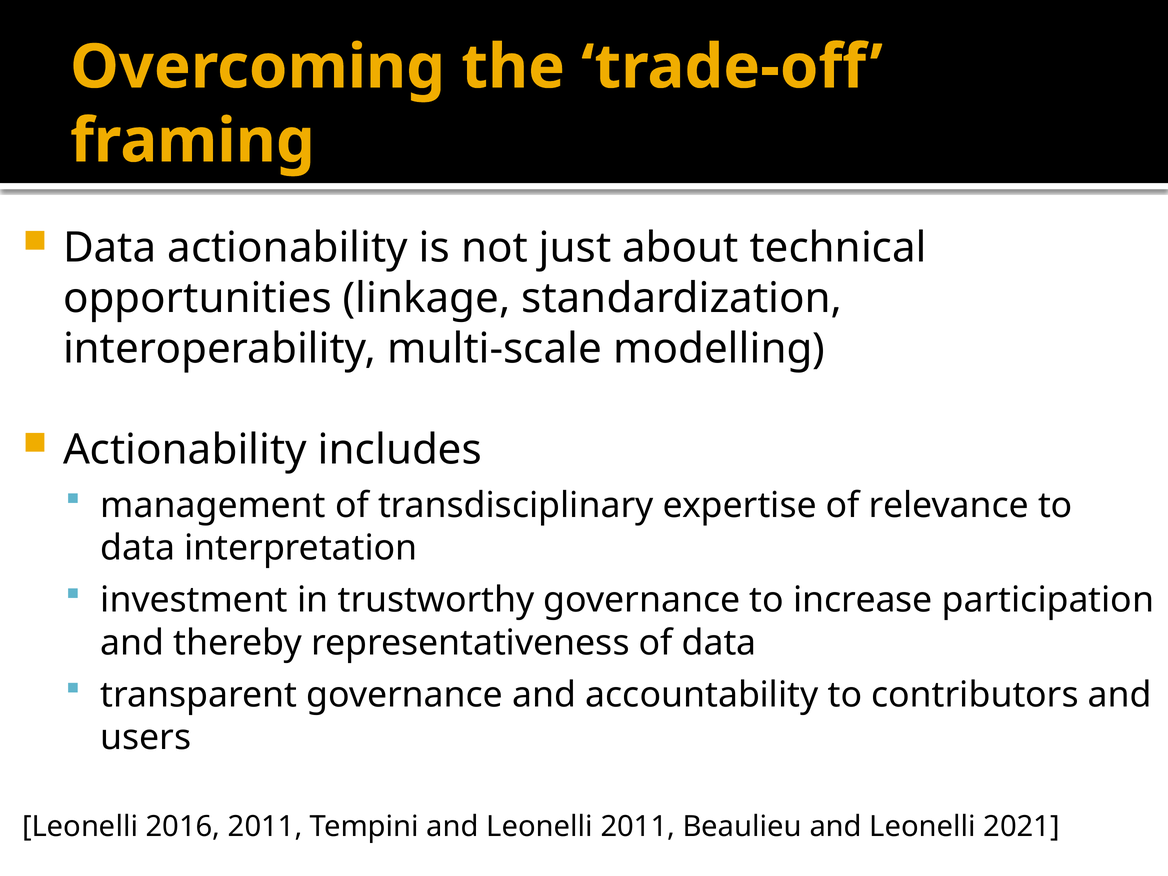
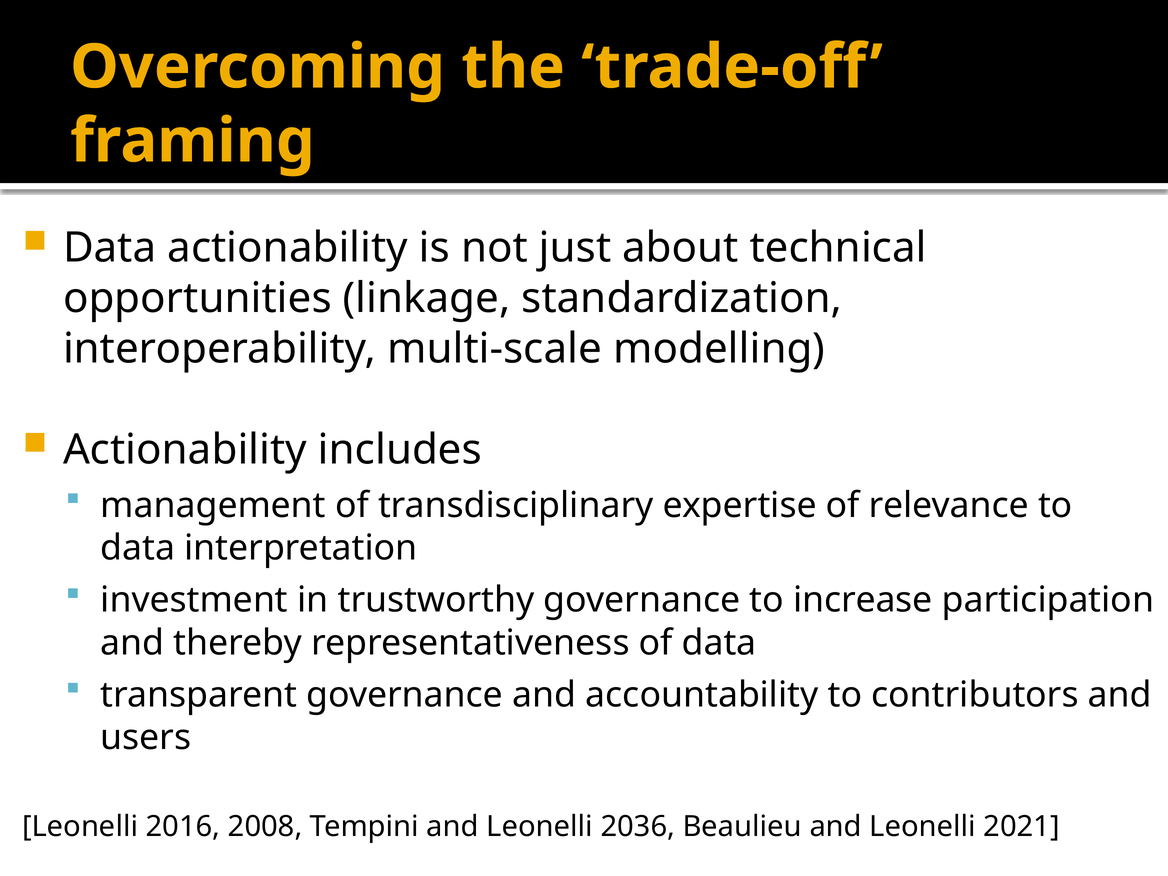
2016 2011: 2011 -> 2008
Leonelli 2011: 2011 -> 2036
